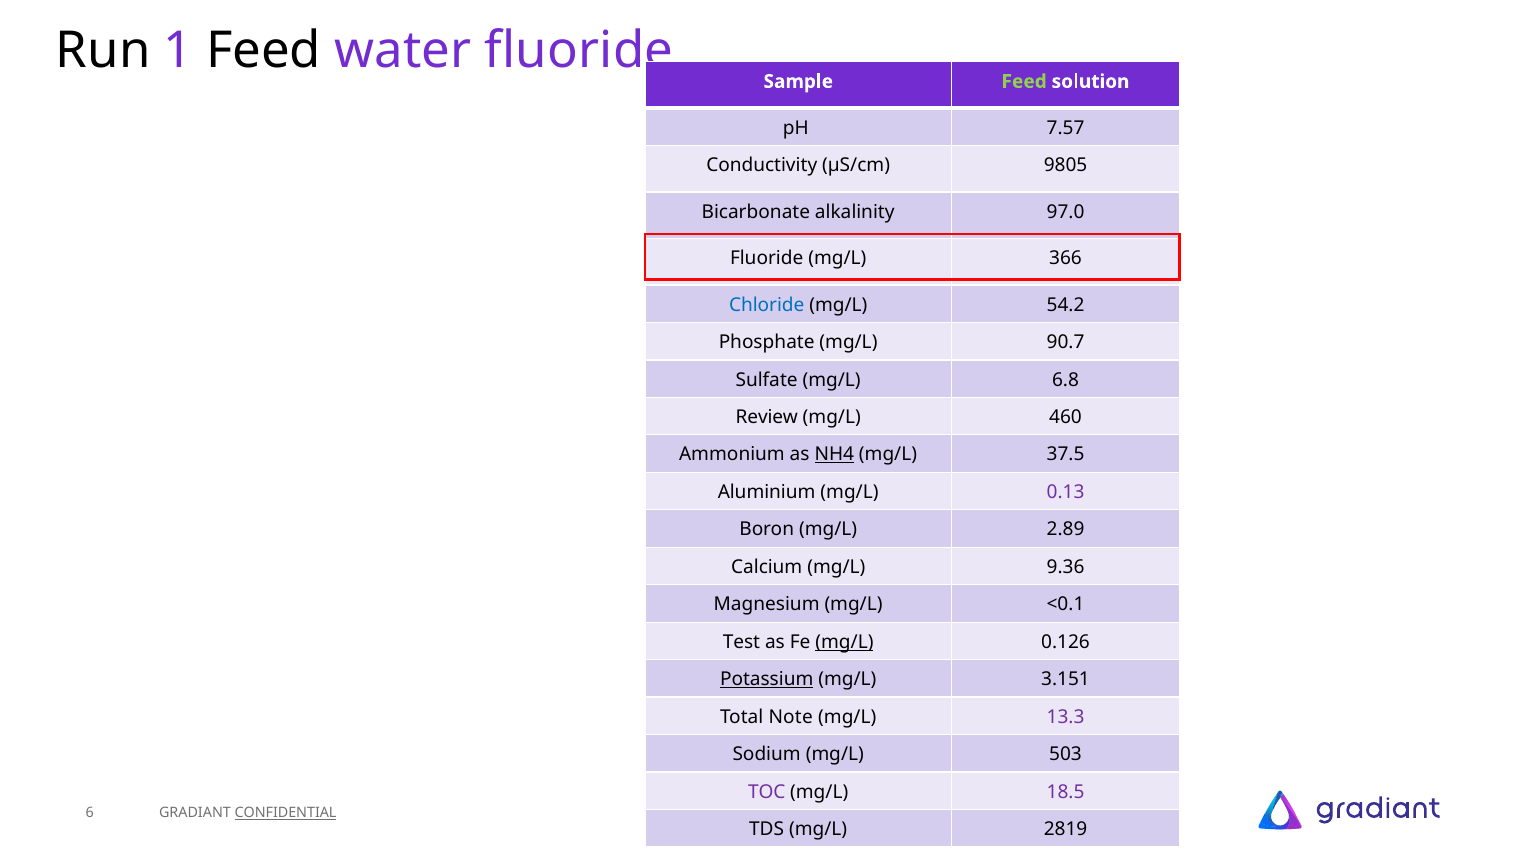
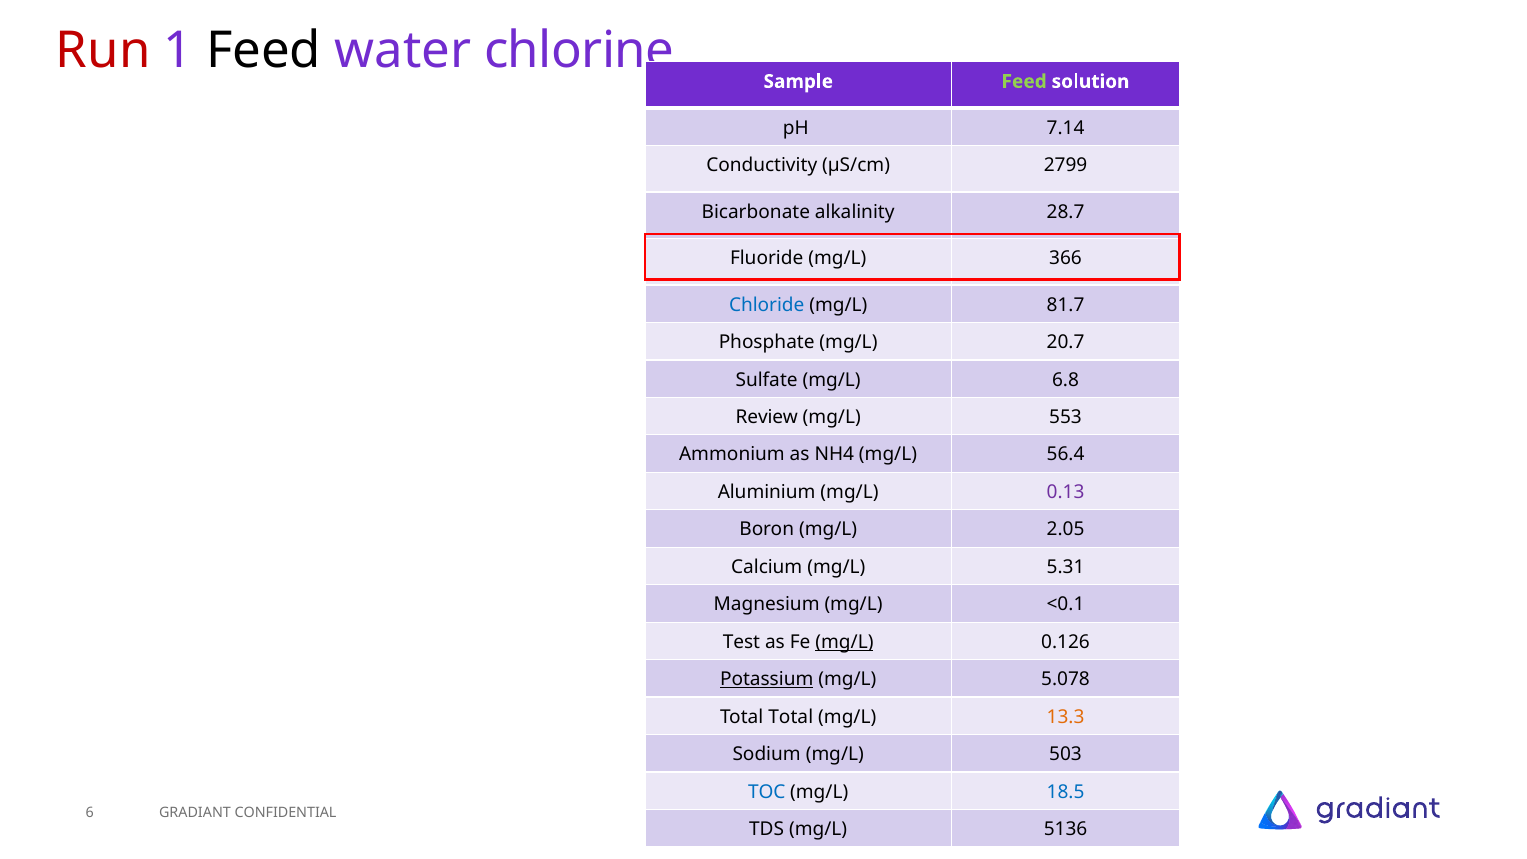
Run colour: black -> red
water fluoride: fluoride -> chlorine
7.57: 7.57 -> 7.14
9805: 9805 -> 2799
97.0: 97.0 -> 28.7
54.2: 54.2 -> 81.7
90.7: 90.7 -> 20.7
460: 460 -> 553
NH4 underline: present -> none
37.5: 37.5 -> 56.4
2.89: 2.89 -> 2.05
9.36: 9.36 -> 5.31
3.151: 3.151 -> 5.078
Total Note: Note -> Total
13.3 colour: purple -> orange
TOC colour: purple -> blue
18.5 colour: purple -> blue
CONFIDENTIAL underline: present -> none
2819: 2819 -> 5136
